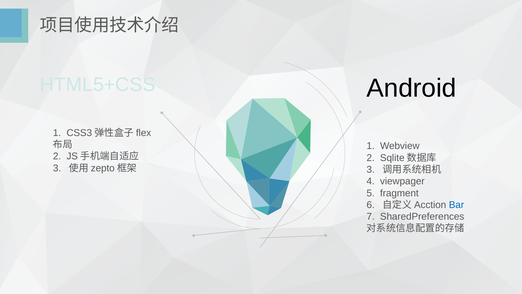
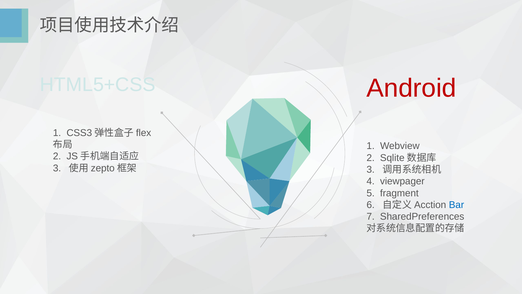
Android colour: black -> red
